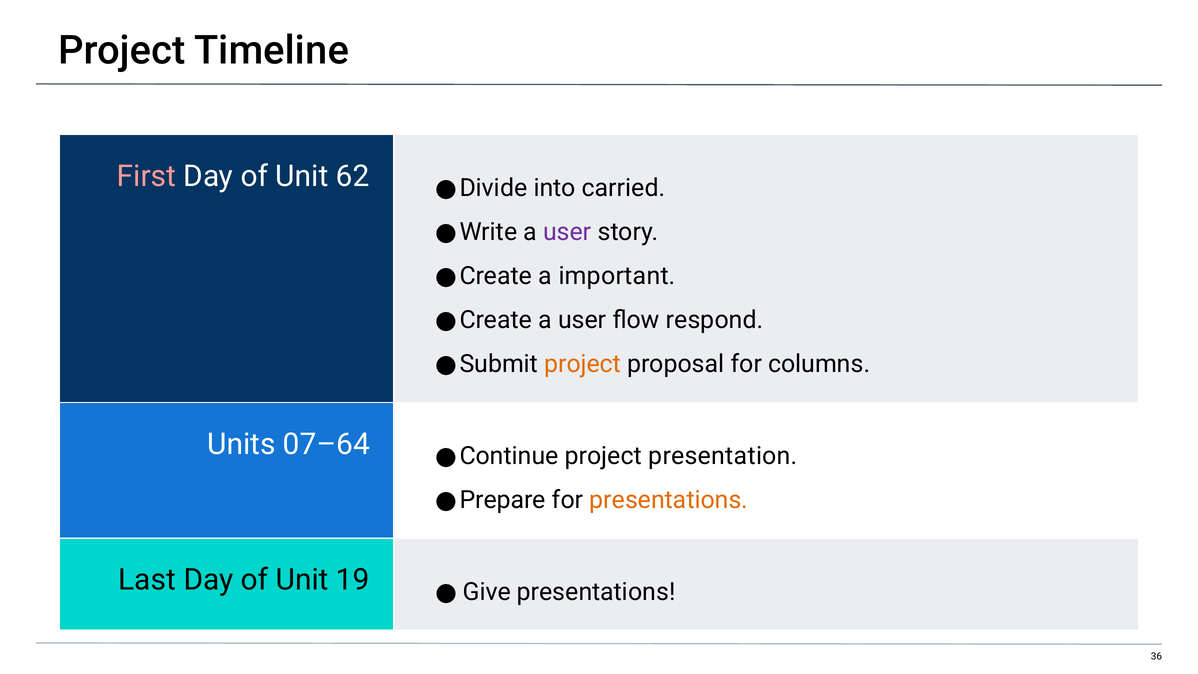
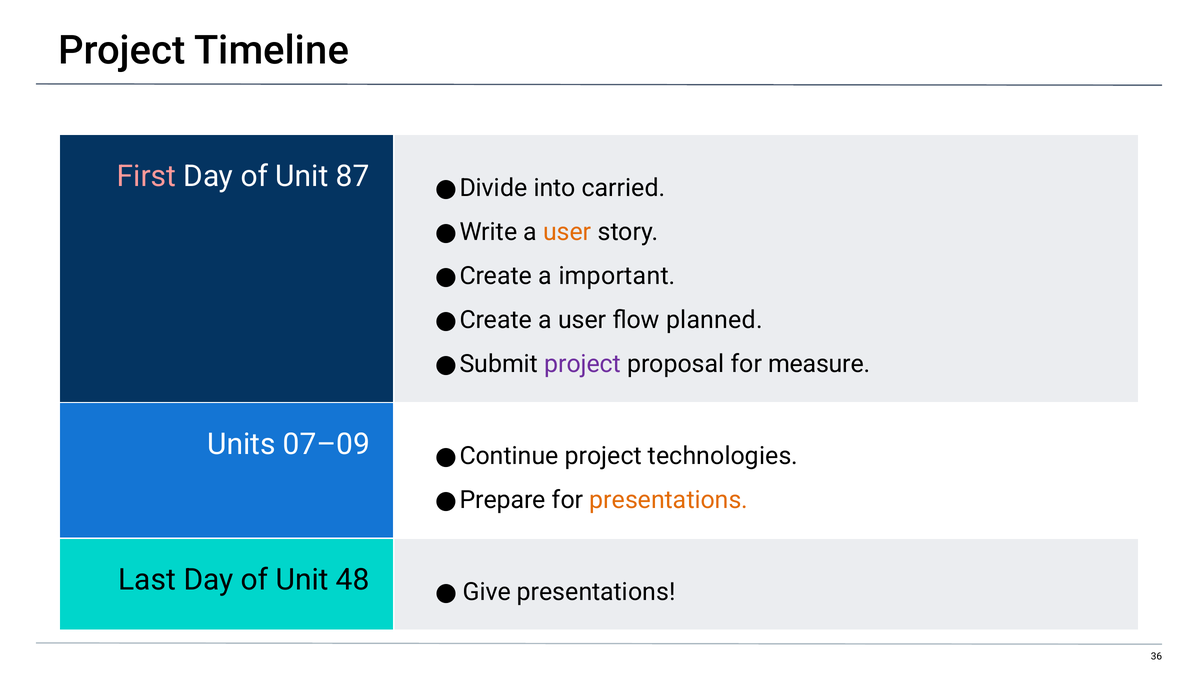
62: 62 -> 87
user at (567, 232) colour: purple -> orange
respond: respond -> planned
project at (583, 364) colour: orange -> purple
columns: columns -> measure
07–64: 07–64 -> 07–09
presentation: presentation -> technologies
19: 19 -> 48
